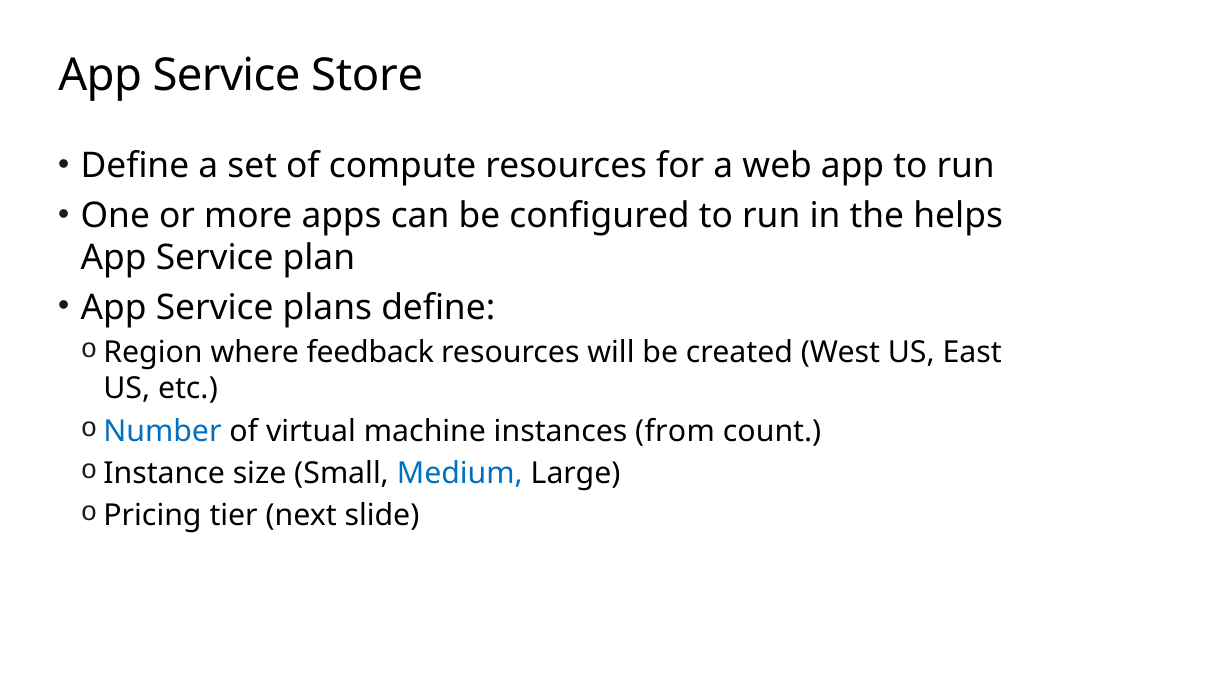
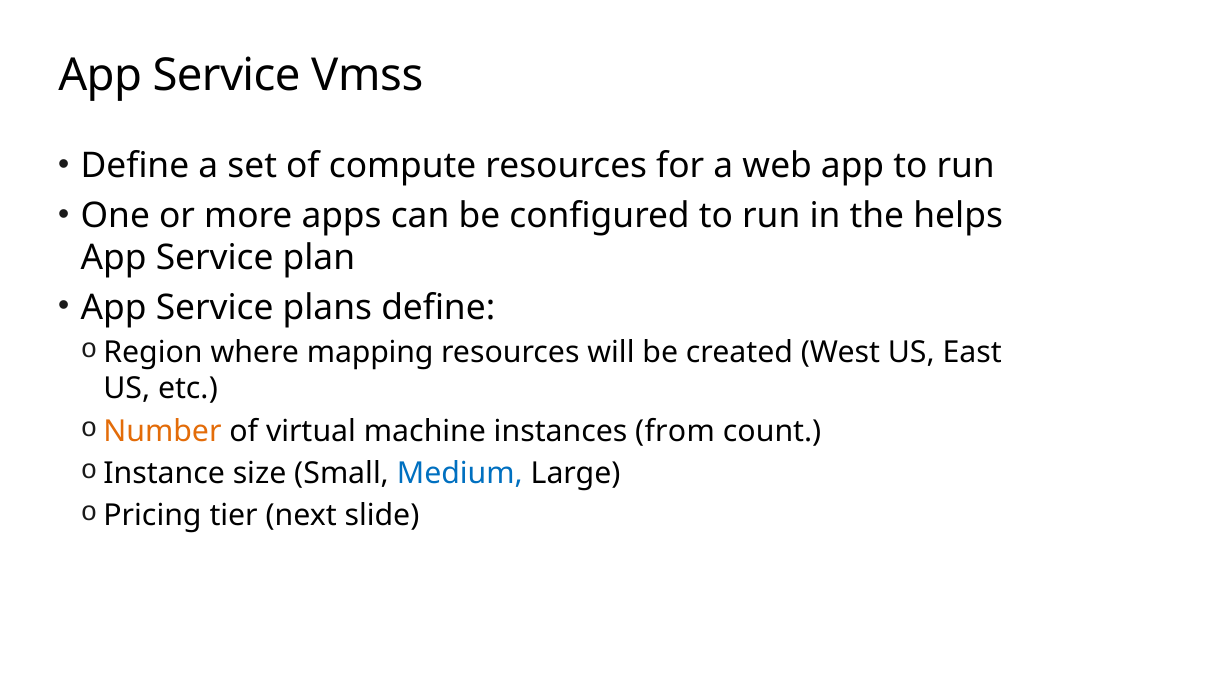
Store: Store -> Vmss
feedback: feedback -> mapping
Number colour: blue -> orange
